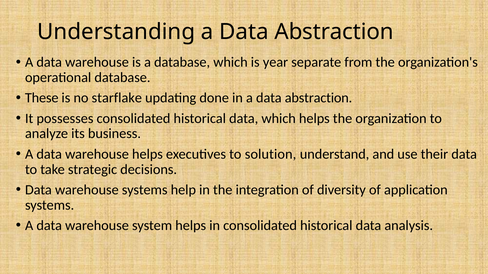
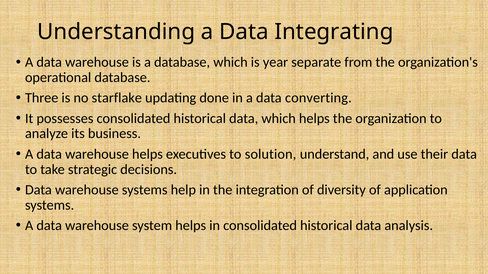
Understanding a Data Abstraction: Abstraction -> Integrating
These: These -> Three
in a data abstraction: abstraction -> converting
